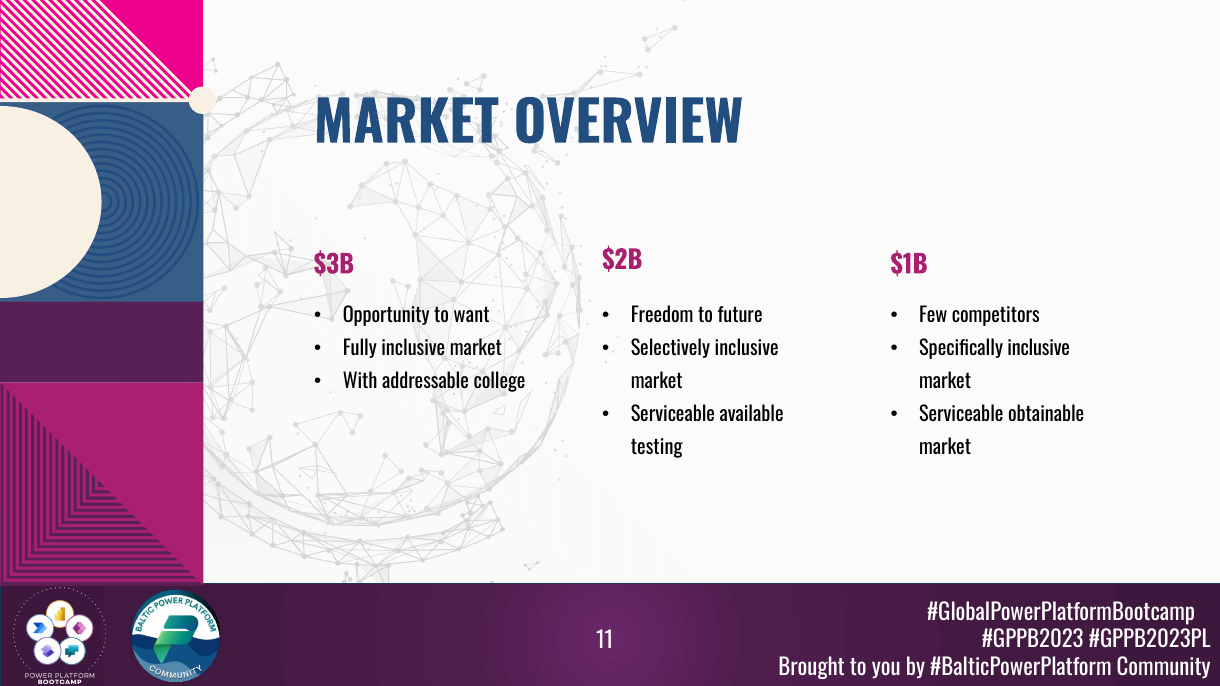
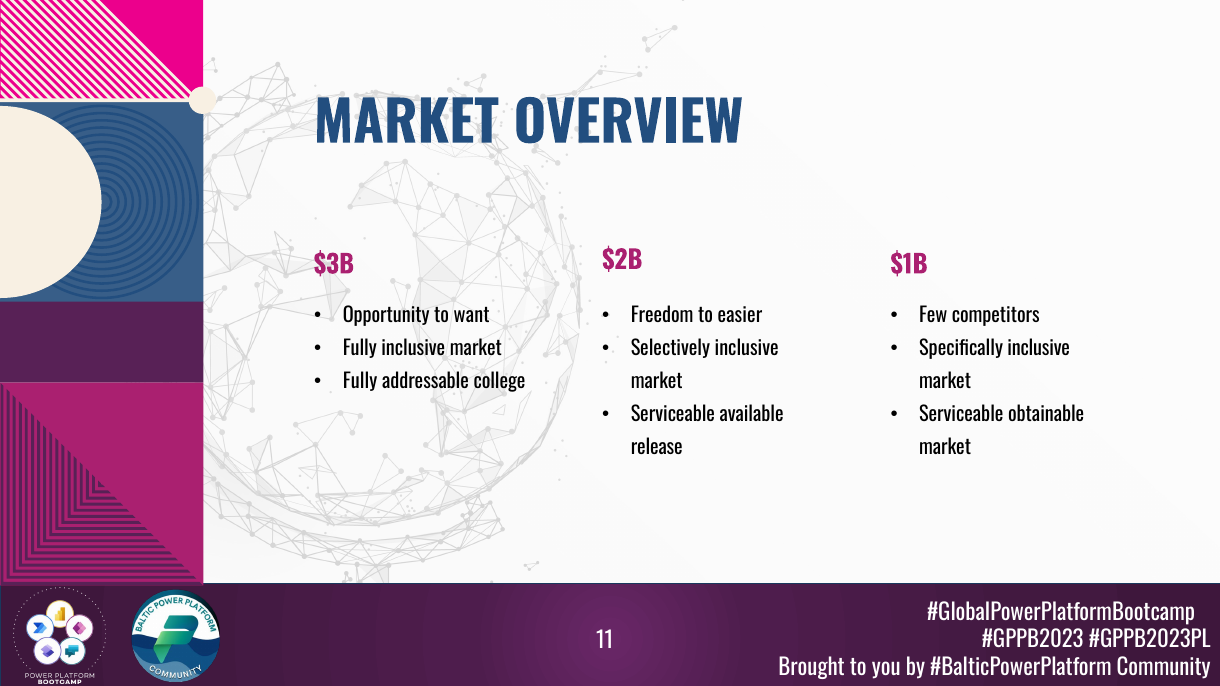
future: future -> easier
With at (360, 382): With -> Fully
testing: testing -> release
